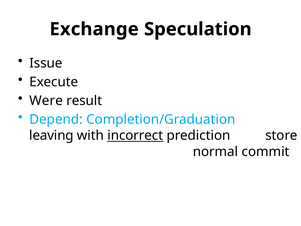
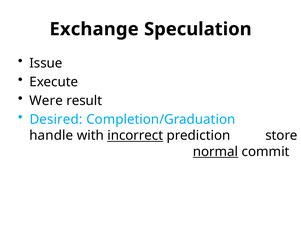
Depend: Depend -> Desired
leaving: leaving -> handle
normal underline: none -> present
